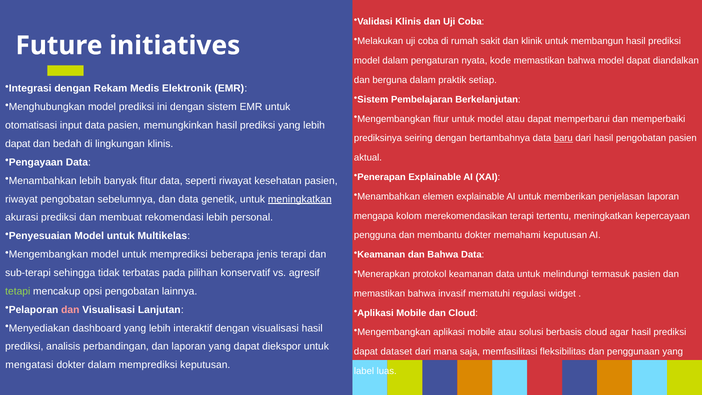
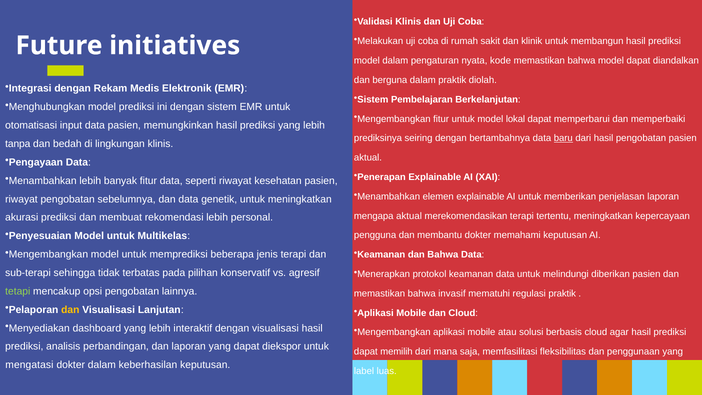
setiap: setiap -> diolah
model atau: atau -> lokal
dapat at (18, 144): dapat -> tanpa
meningkatkan at (300, 199) underline: present -> none
mengapa kolom: kolom -> aktual
termasuk: termasuk -> diberikan
regulasi widget: widget -> praktik
dan at (70, 310) colour: pink -> yellow
dataset: dataset -> memilih
dalam memprediksi: memprediksi -> keberhasilan
